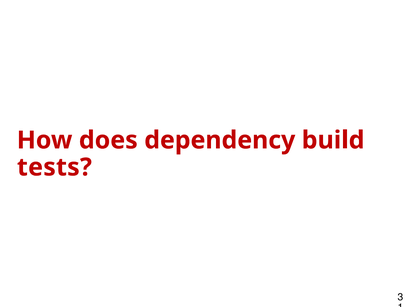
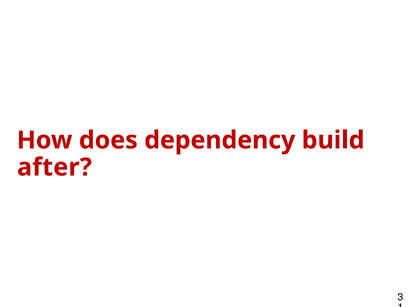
tests: tests -> after
